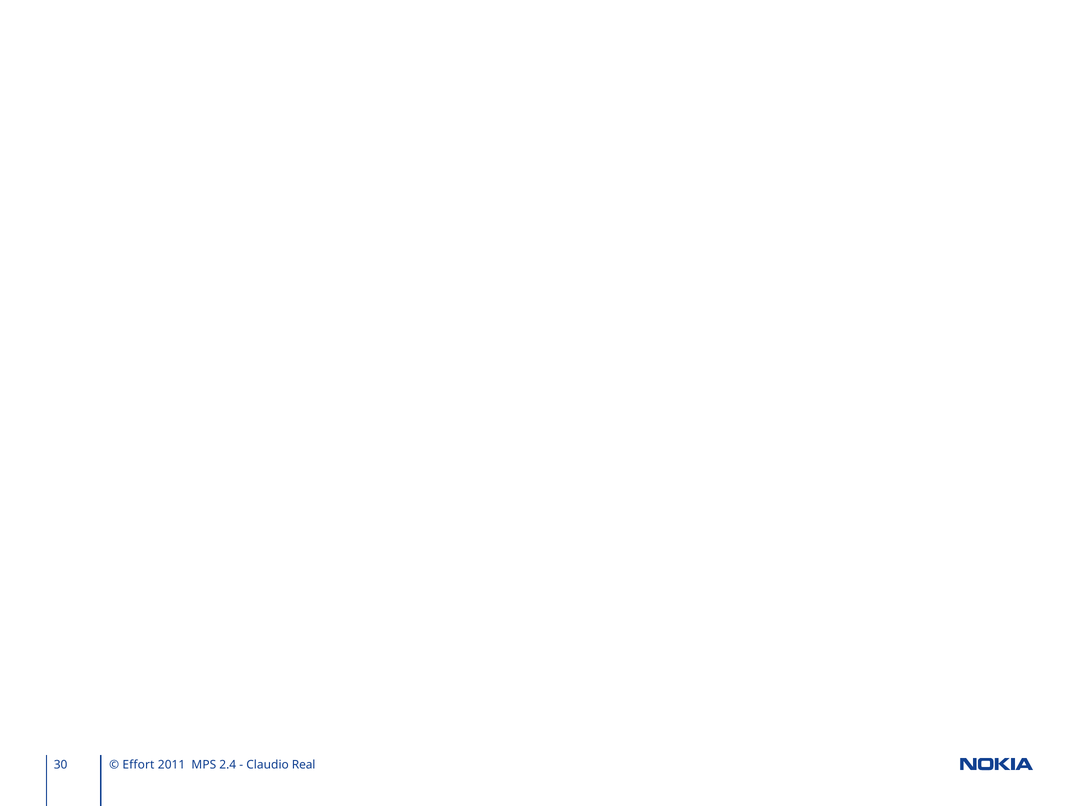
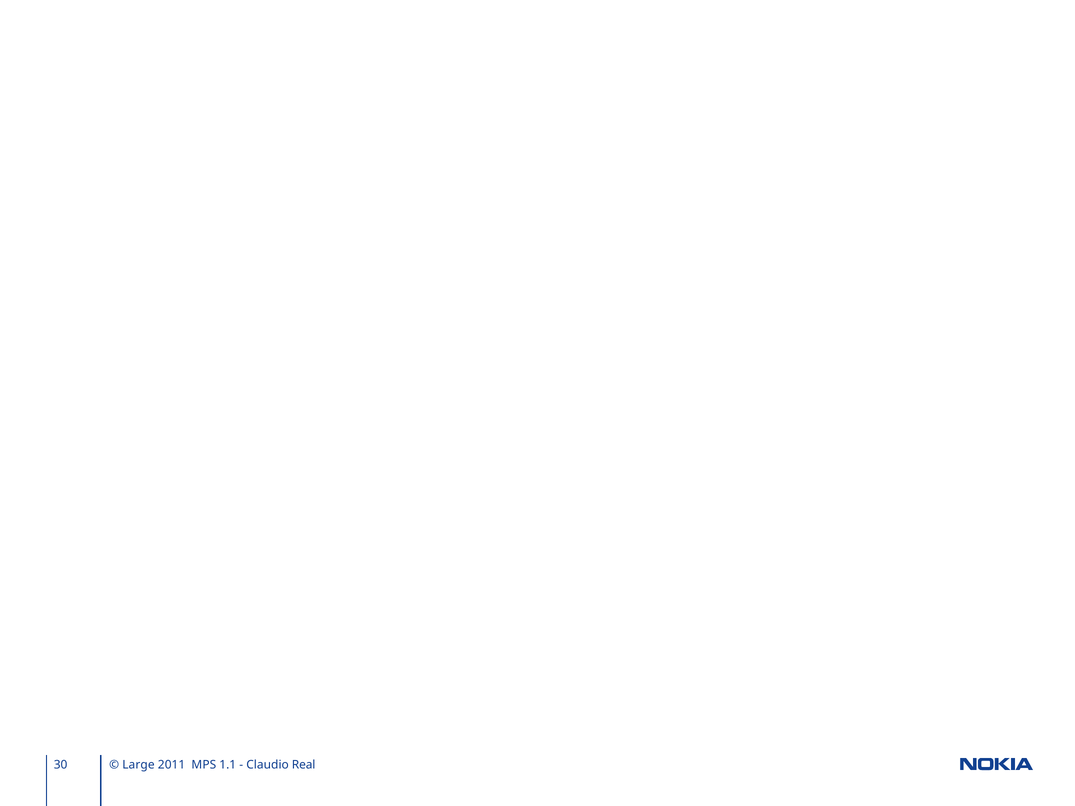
Effort: Effort -> Large
2.4: 2.4 -> 1.1
